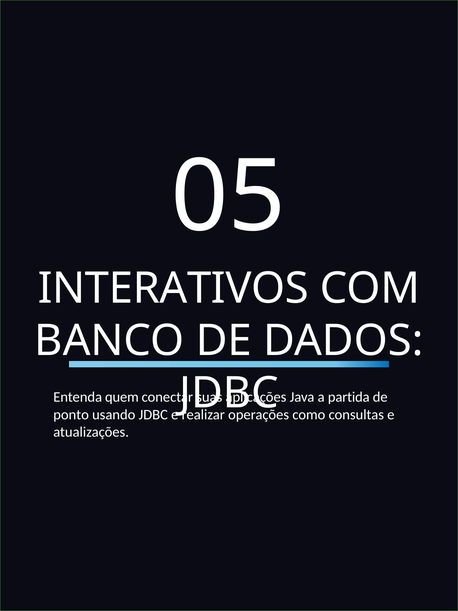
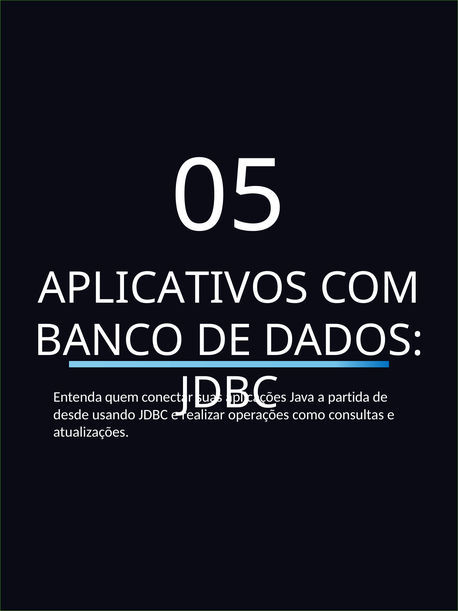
INTERATIVOS: INTERATIVOS -> APLICATIVOS
ponto: ponto -> desde
